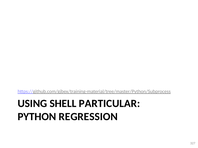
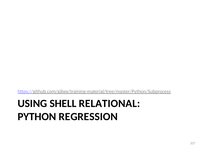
PARTICULAR: PARTICULAR -> RELATIONAL
